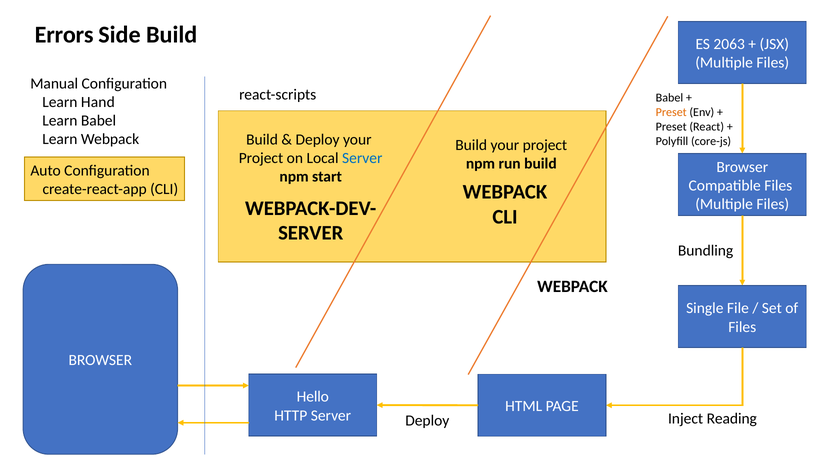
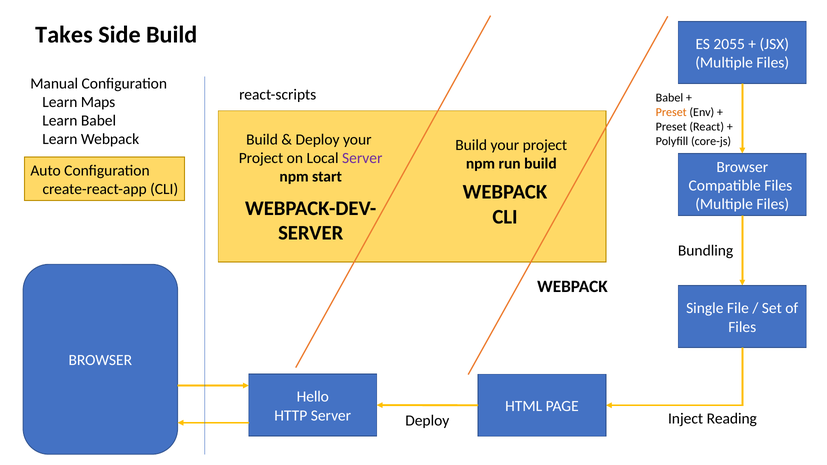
Errors: Errors -> Takes
2063: 2063 -> 2055
Hand: Hand -> Maps
Server at (362, 158) colour: blue -> purple
